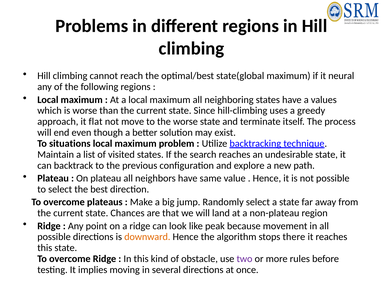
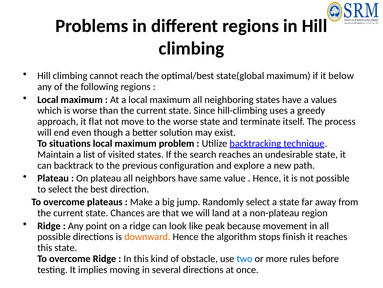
neural: neural -> below
there: there -> finish
two colour: purple -> blue
